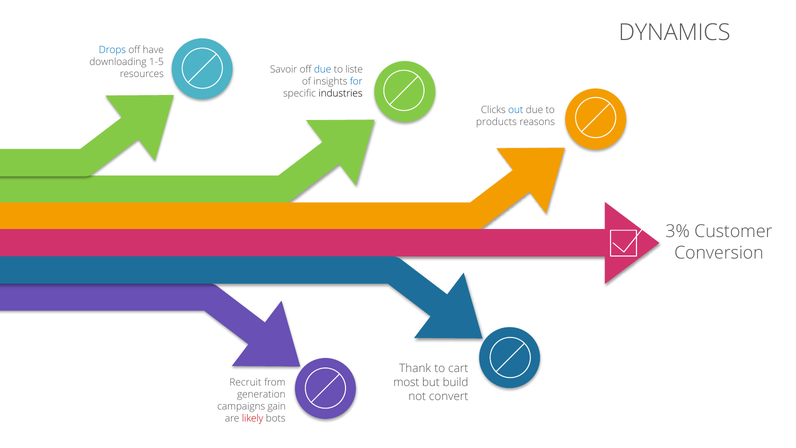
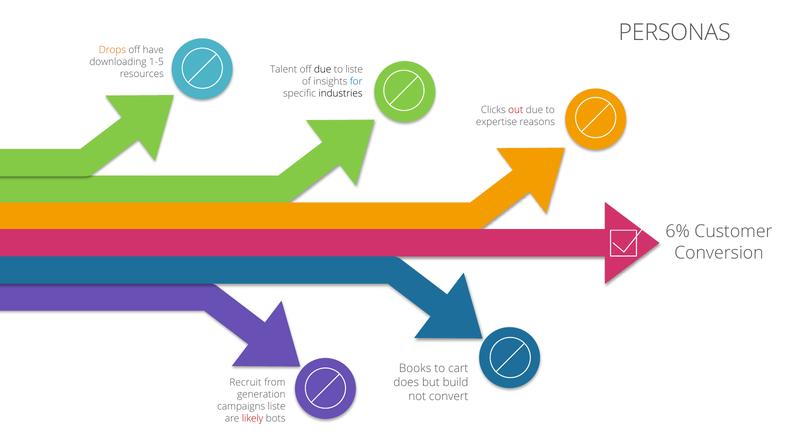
DYNAMICS: DYNAMICS -> PERSONAS
Drops colour: blue -> orange
Savoir: Savoir -> Talent
due at (323, 69) colour: blue -> black
out colour: blue -> red
products: products -> expertise
3%: 3% -> 6%
Thank: Thank -> Books
most: most -> does
campaigns gain: gain -> liste
